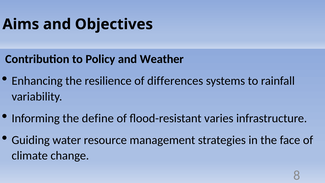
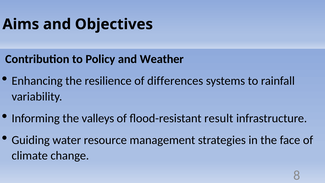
define: define -> valleys
varies: varies -> result
